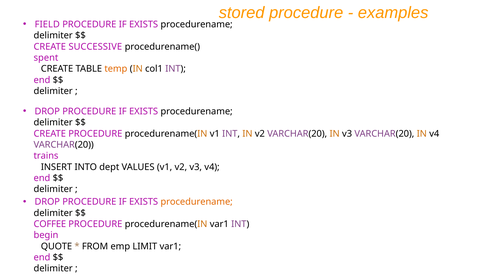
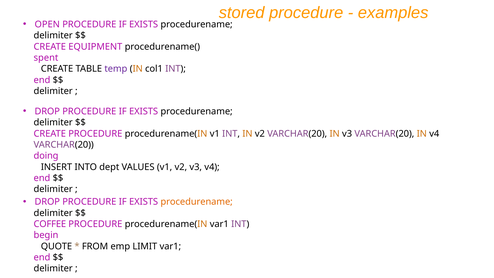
FIELD: FIELD -> OPEN
SUCCESSIVE: SUCCESSIVE -> EQUIPMENT
temp colour: orange -> purple
trains: trains -> doing
